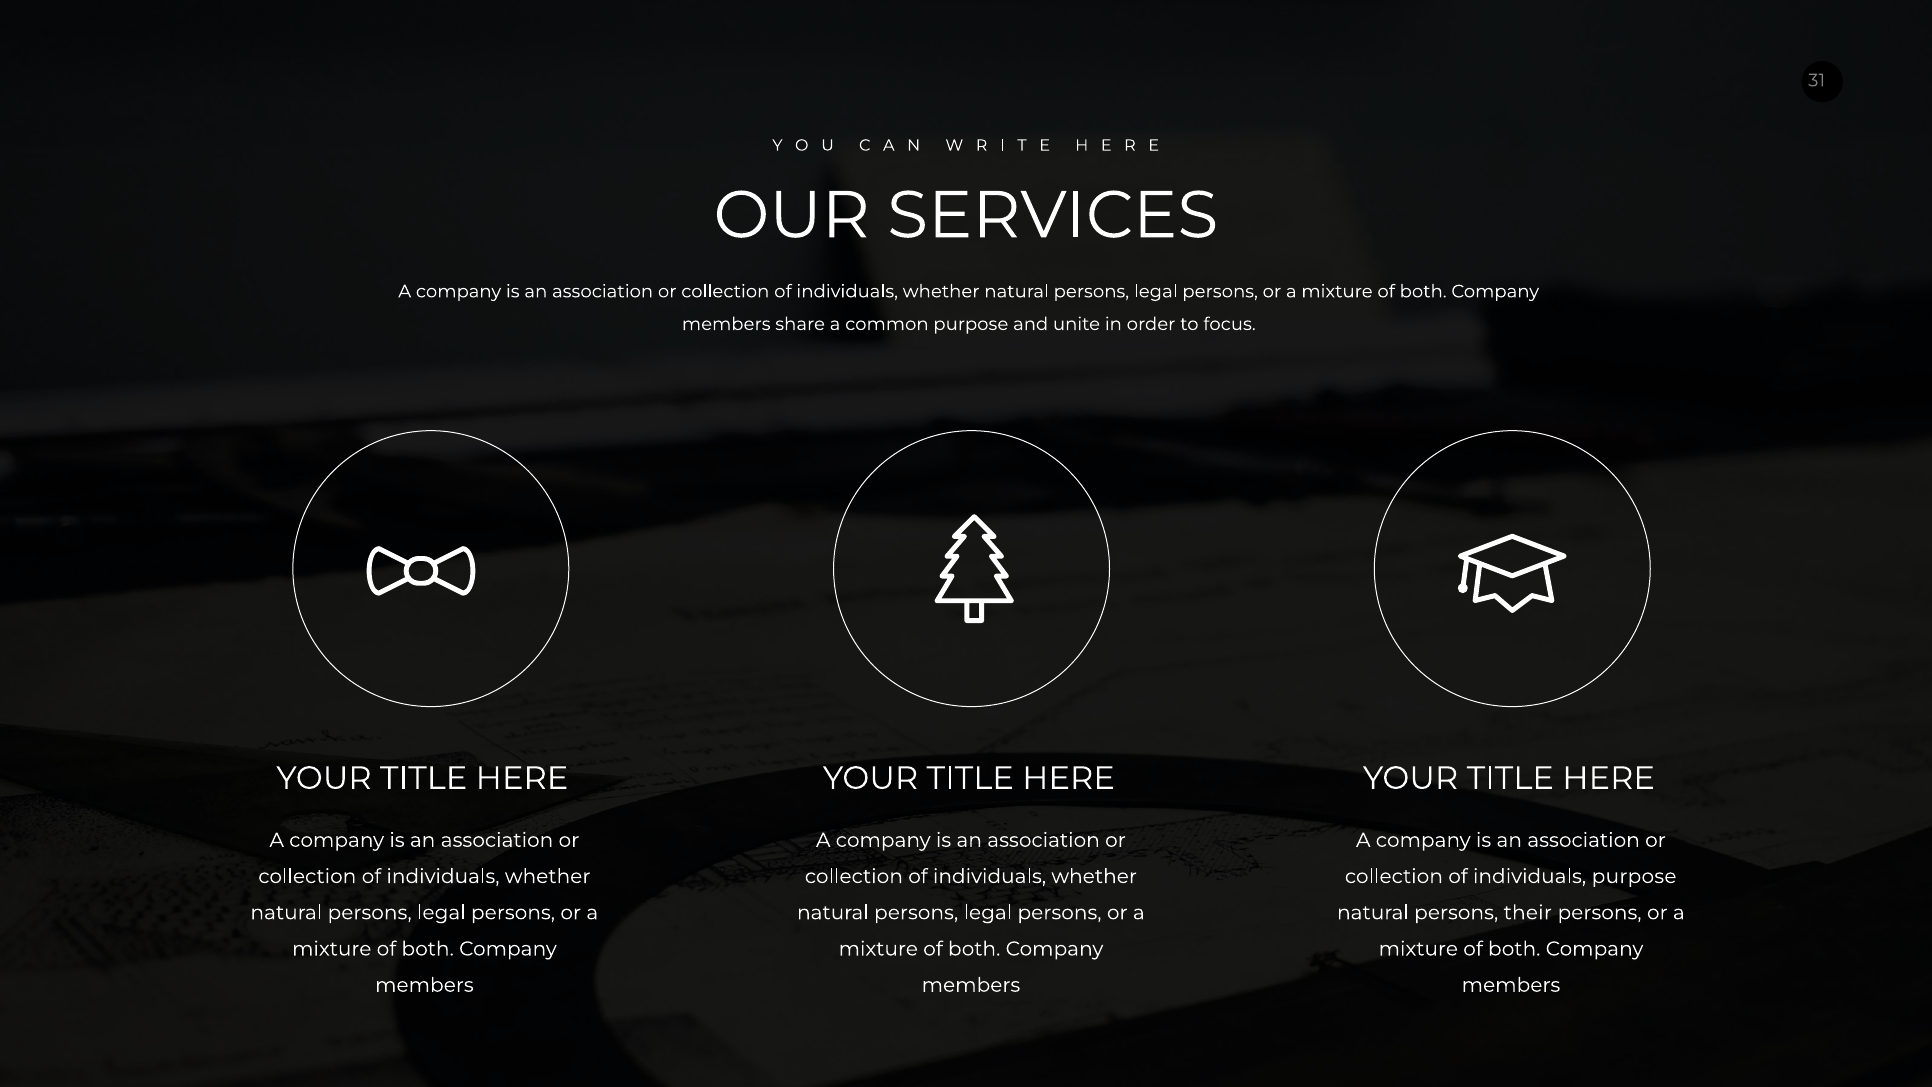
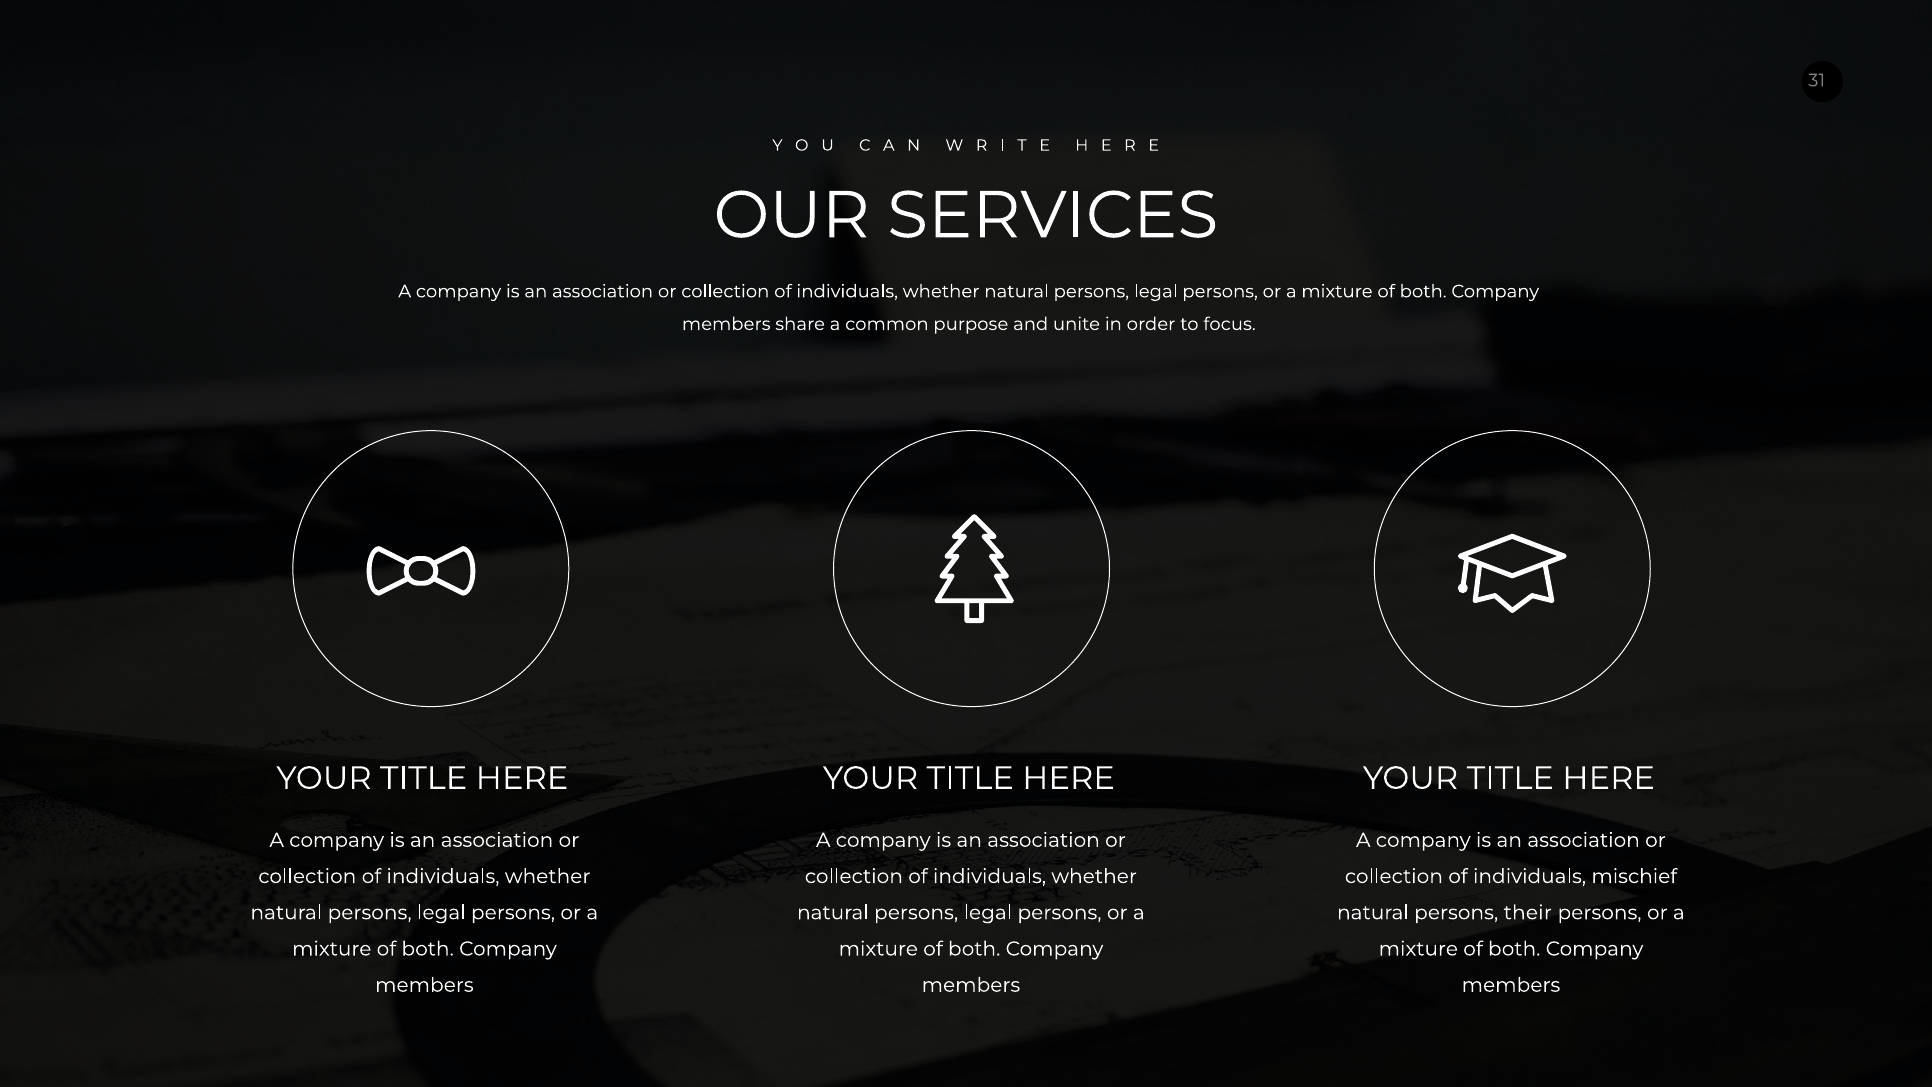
individuals purpose: purpose -> mischief
